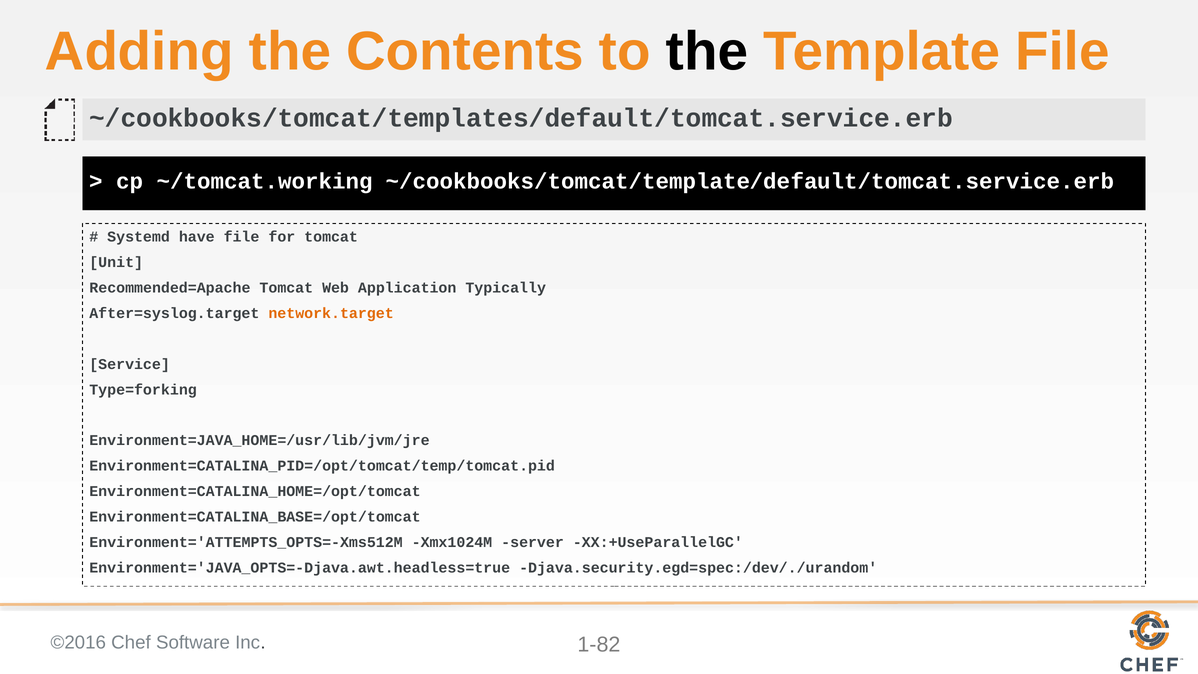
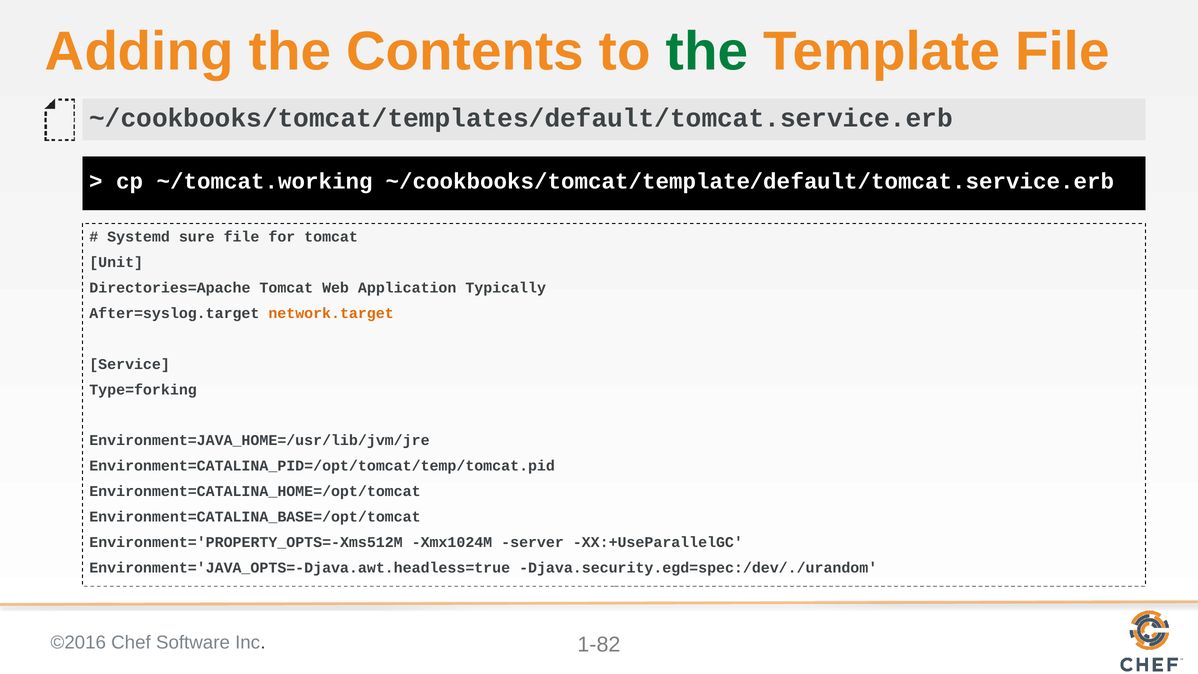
the at (707, 52) colour: black -> green
have: have -> sure
Recommended=Apache: Recommended=Apache -> Directories=Apache
Environment='ATTEMPTS_OPTS=-Xms512M: Environment='ATTEMPTS_OPTS=-Xms512M -> Environment='PROPERTY_OPTS=-Xms512M
